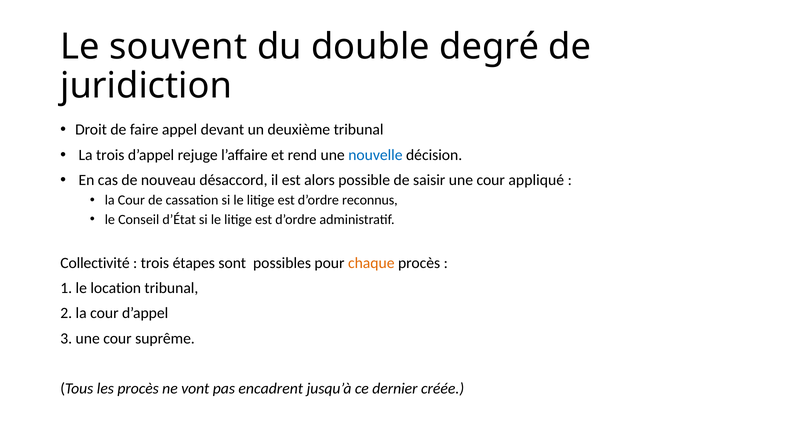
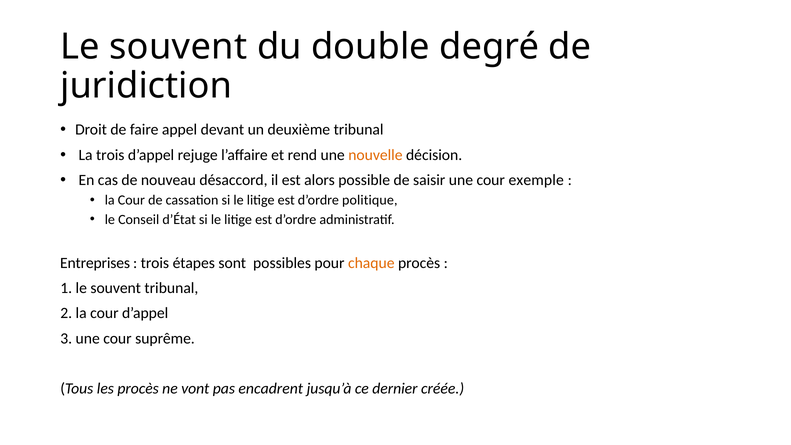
nouvelle colour: blue -> orange
appliqué: appliqué -> exemple
reconnus: reconnus -> politique
Collectivité: Collectivité -> Entreprises
1 le location: location -> souvent
